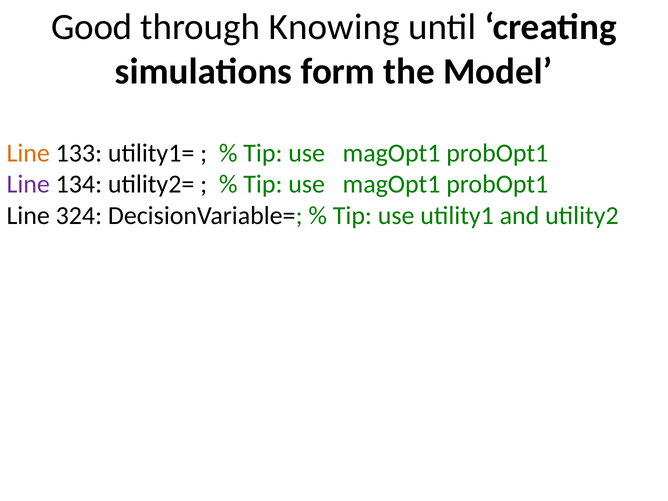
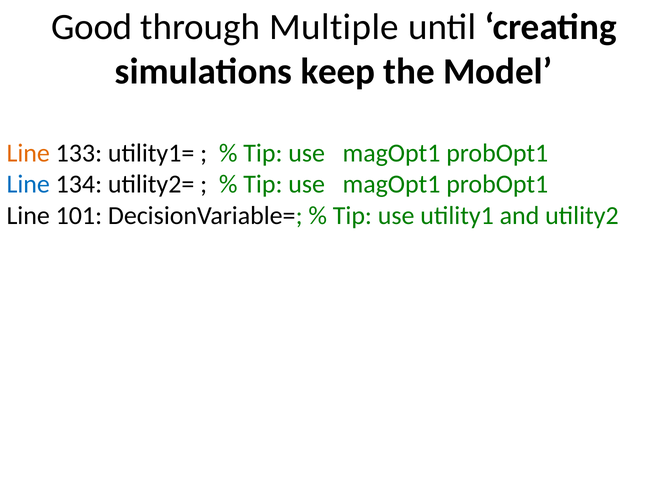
Knowing: Knowing -> Multiple
form: form -> keep
Line at (28, 184) colour: purple -> blue
324: 324 -> 101
